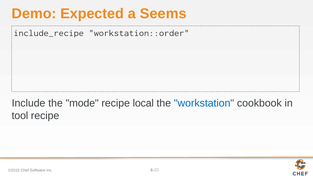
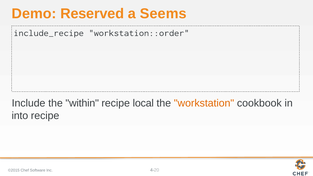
Expected: Expected -> Reserved
mode: mode -> within
workstation colour: blue -> orange
tool: tool -> into
